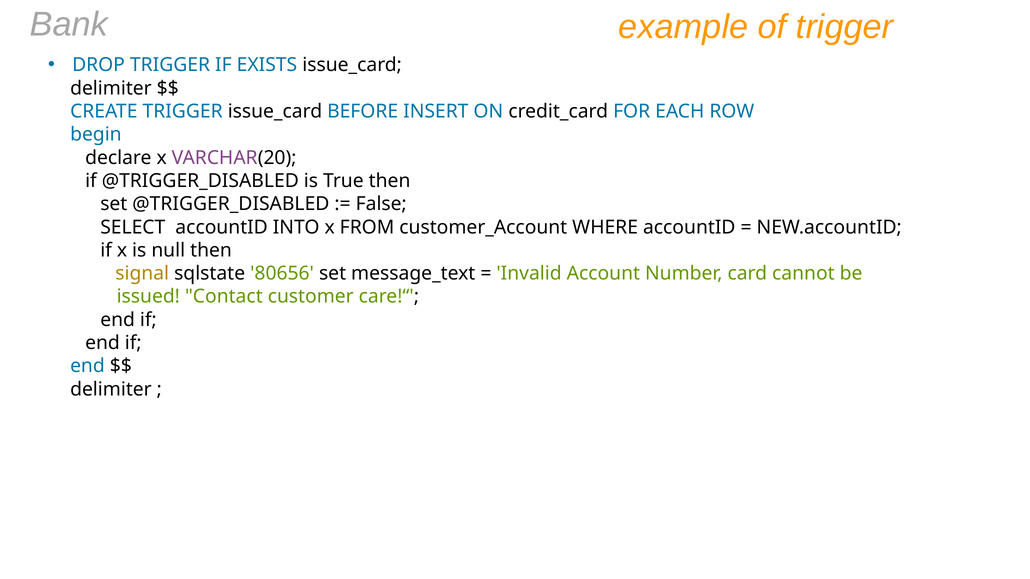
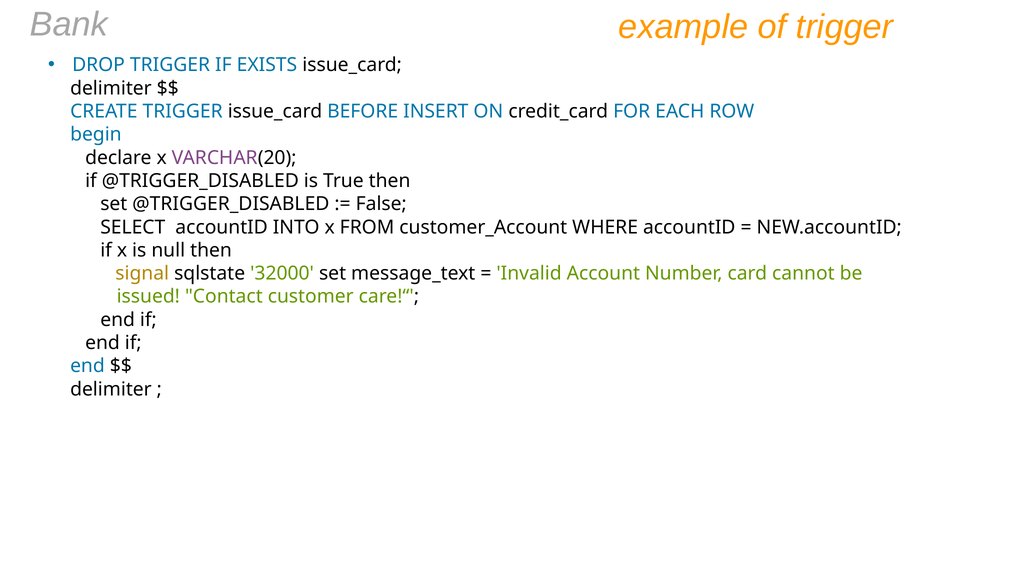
80656: 80656 -> 32000
